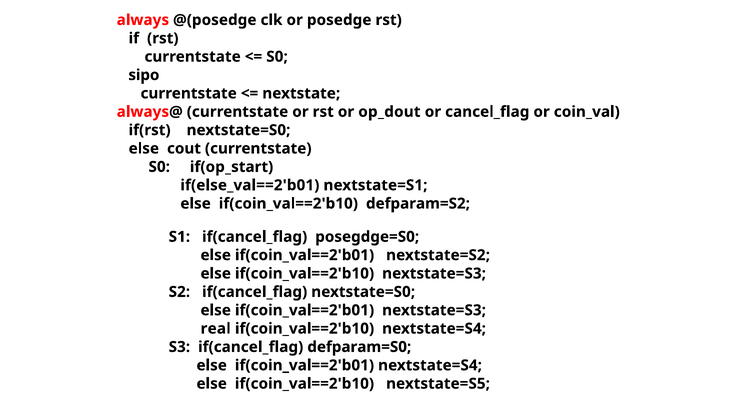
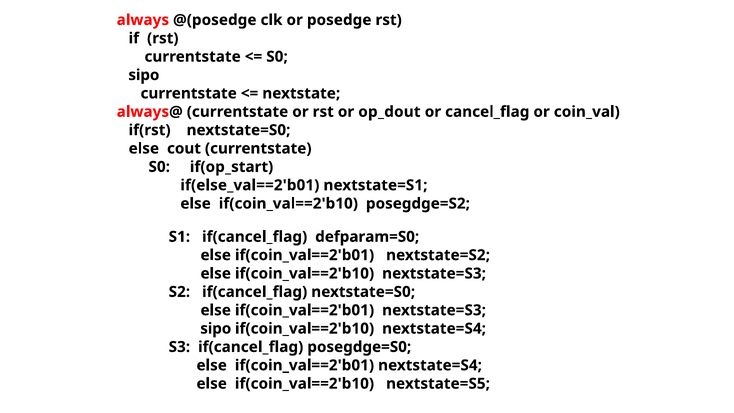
defparam=S2: defparam=S2 -> posegdge=S2
posegdge=S0: posegdge=S0 -> defparam=S0
real at (216, 328): real -> sipo
defparam=S0: defparam=S0 -> posegdge=S0
